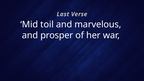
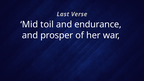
marvelous: marvelous -> endurance
